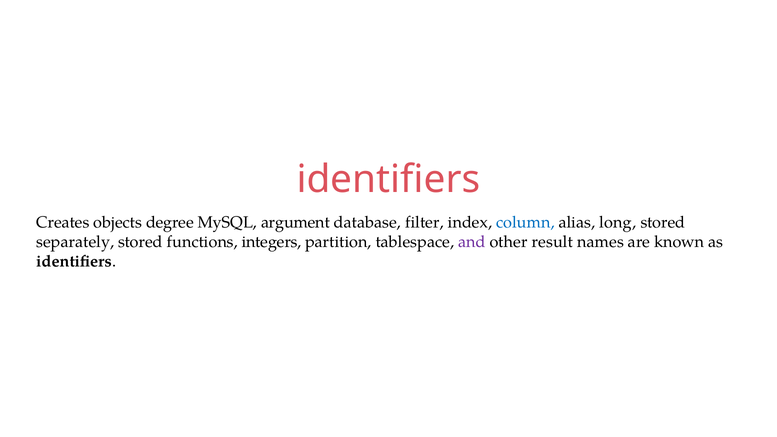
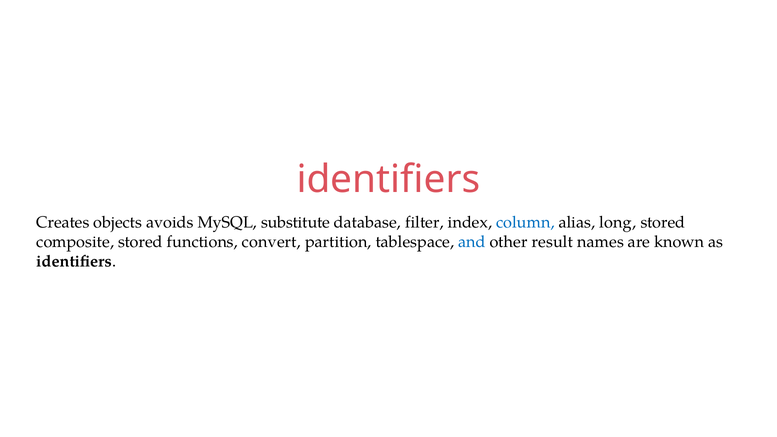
degree: degree -> avoids
argument: argument -> substitute
separately: separately -> composite
integers: integers -> convert
and colour: purple -> blue
